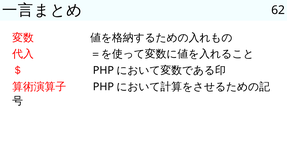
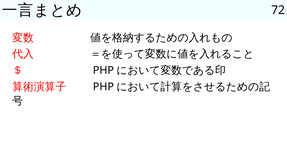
62: 62 -> 72
